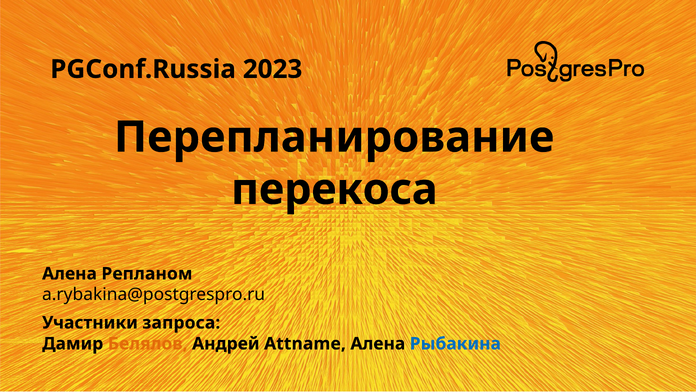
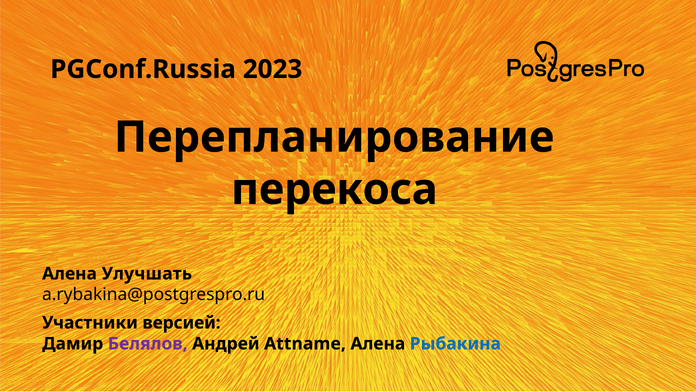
Репланом: Репланом -> Улучшать
запроса: запроса -> версией
Белялов colour: orange -> purple
